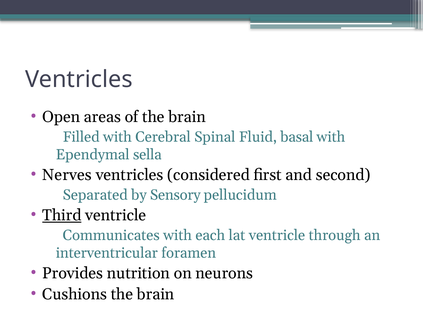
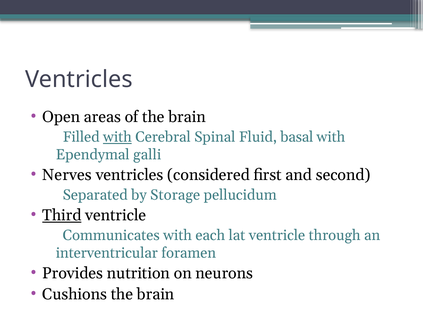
with at (117, 137) underline: none -> present
sella: sella -> galli
Sensory: Sensory -> Storage
